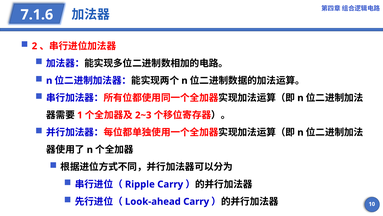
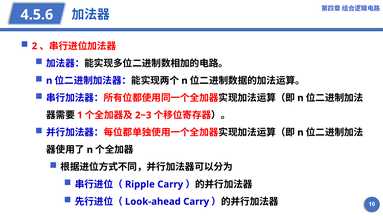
7.1.6: 7.1.6 -> 4.5.6
